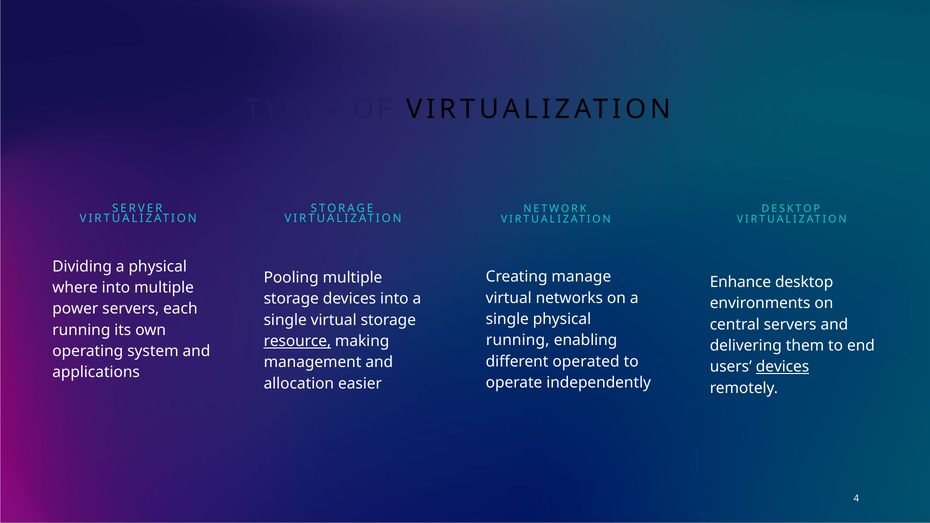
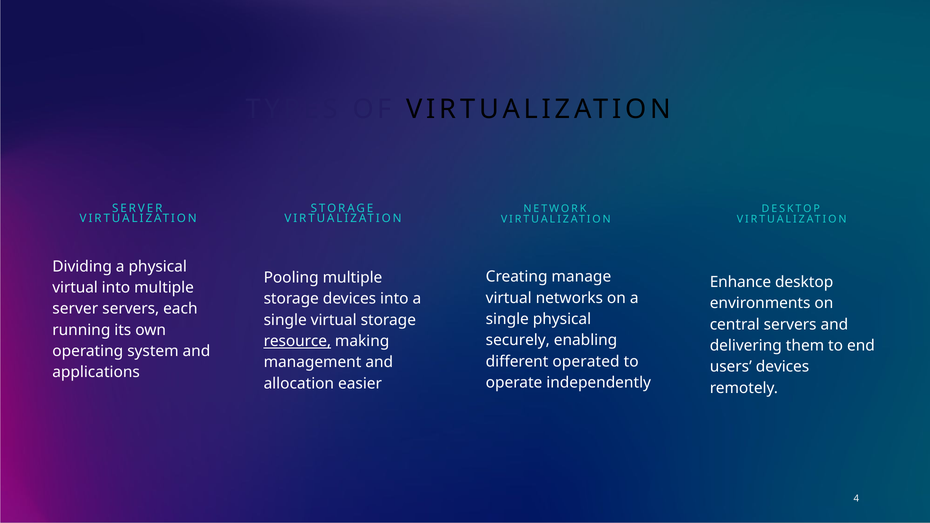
where at (75, 288): where -> virtual
power at (75, 309): power -> server
running at (518, 340): running -> securely
devices at (783, 367) underline: present -> none
